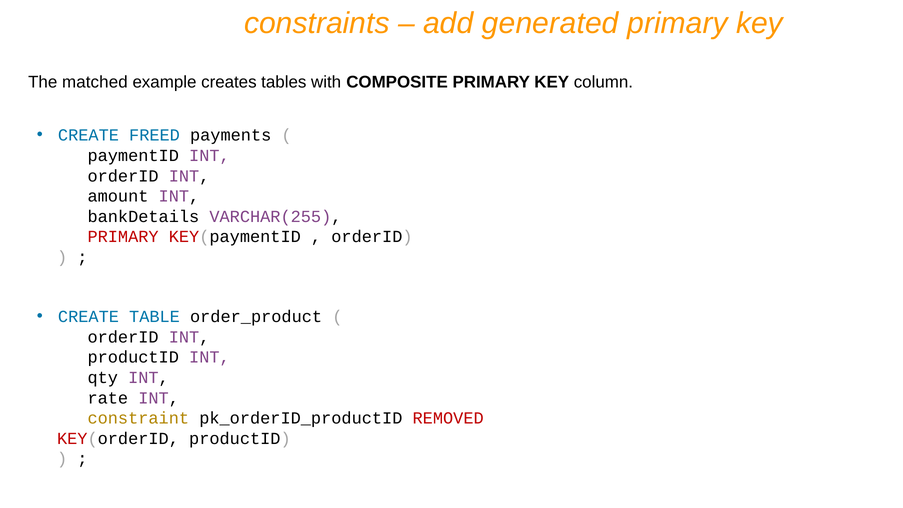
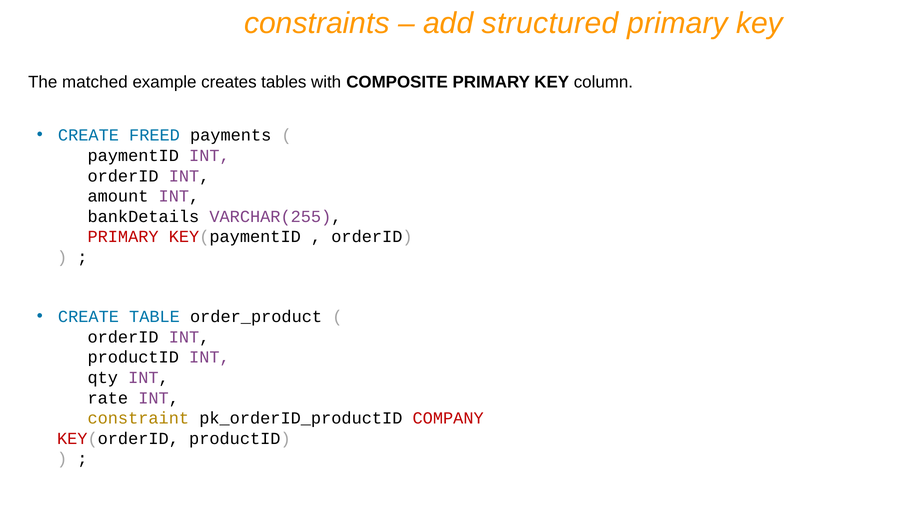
generated: generated -> structured
REMOVED: REMOVED -> COMPANY
